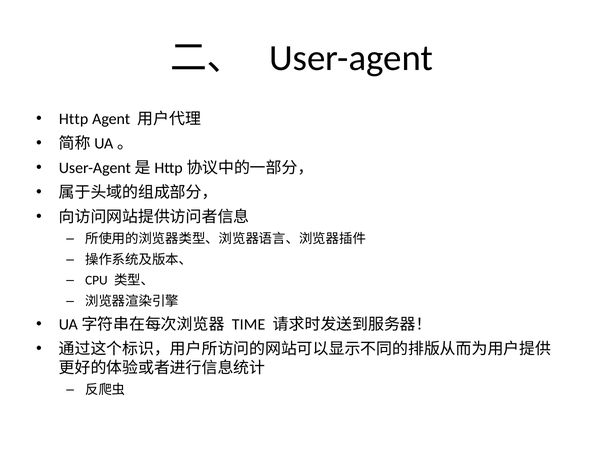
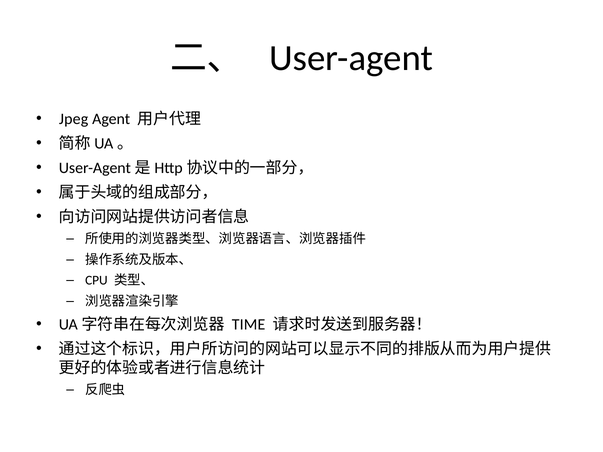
Http: Http -> Jpeg
